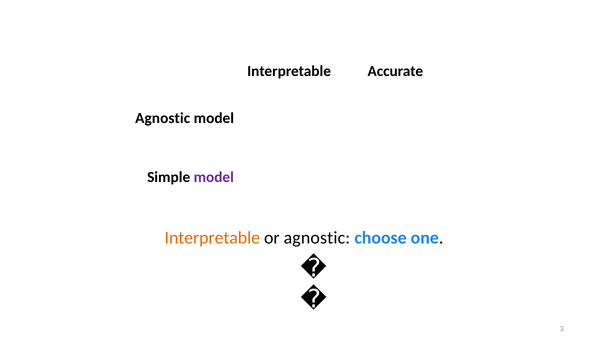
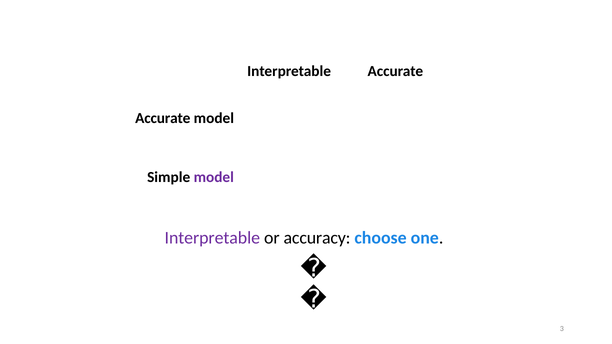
Agnostic at (163, 118): Agnostic -> Accurate
Interpretable at (212, 238) colour: orange -> purple
or agnostic: agnostic -> accuracy
